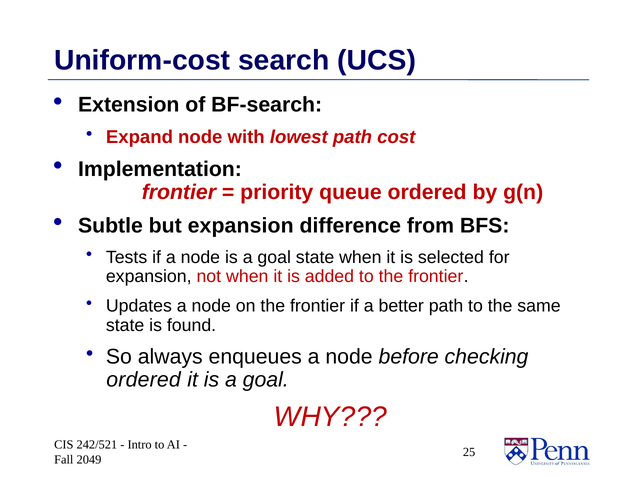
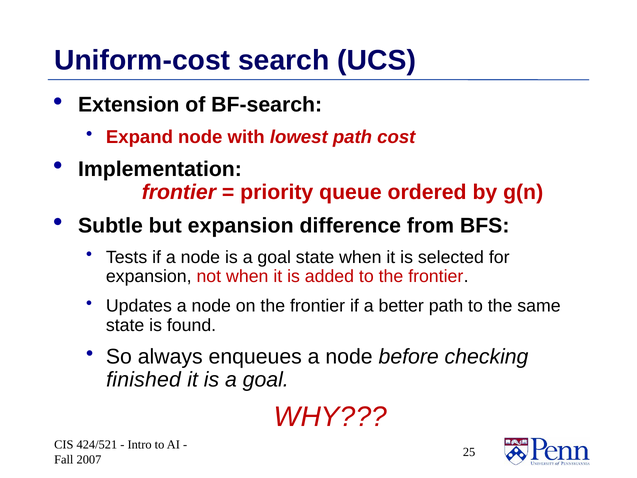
ordered at (144, 380): ordered -> finished
242/521: 242/521 -> 424/521
2049: 2049 -> 2007
